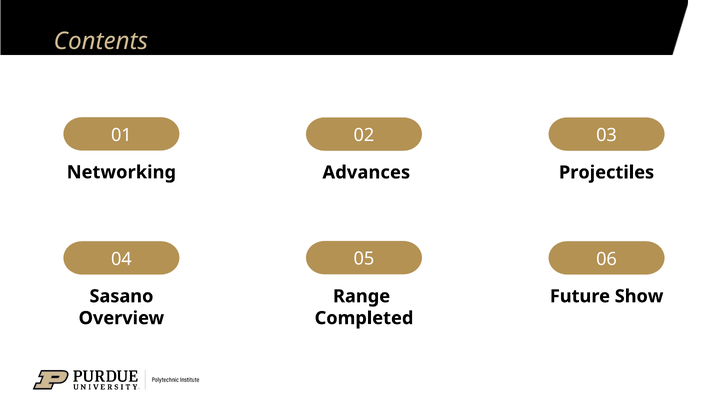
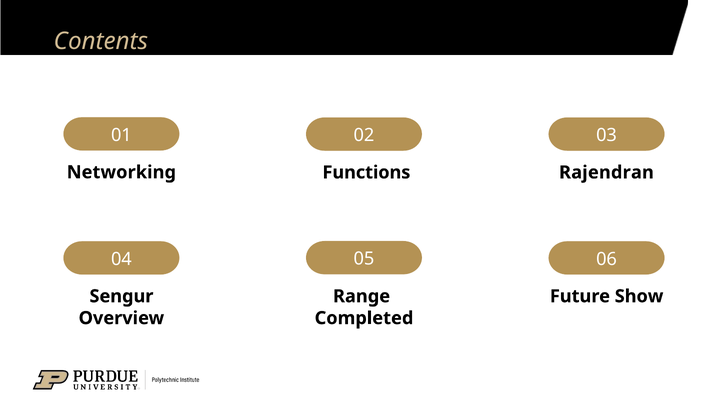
Advances: Advances -> Functions
Projectiles: Projectiles -> Rajendran
Sasano: Sasano -> Sengur
